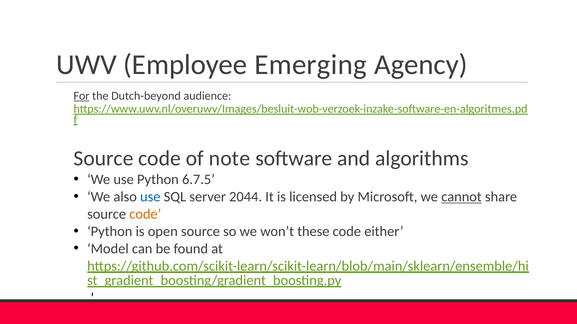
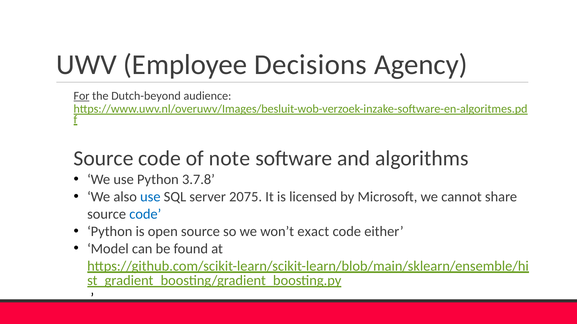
Emerging: Emerging -> Decisions
6.7.5: 6.7.5 -> 3.7.8
2044: 2044 -> 2075
cannot underline: present -> none
code at (145, 215) colour: orange -> blue
these: these -> exact
